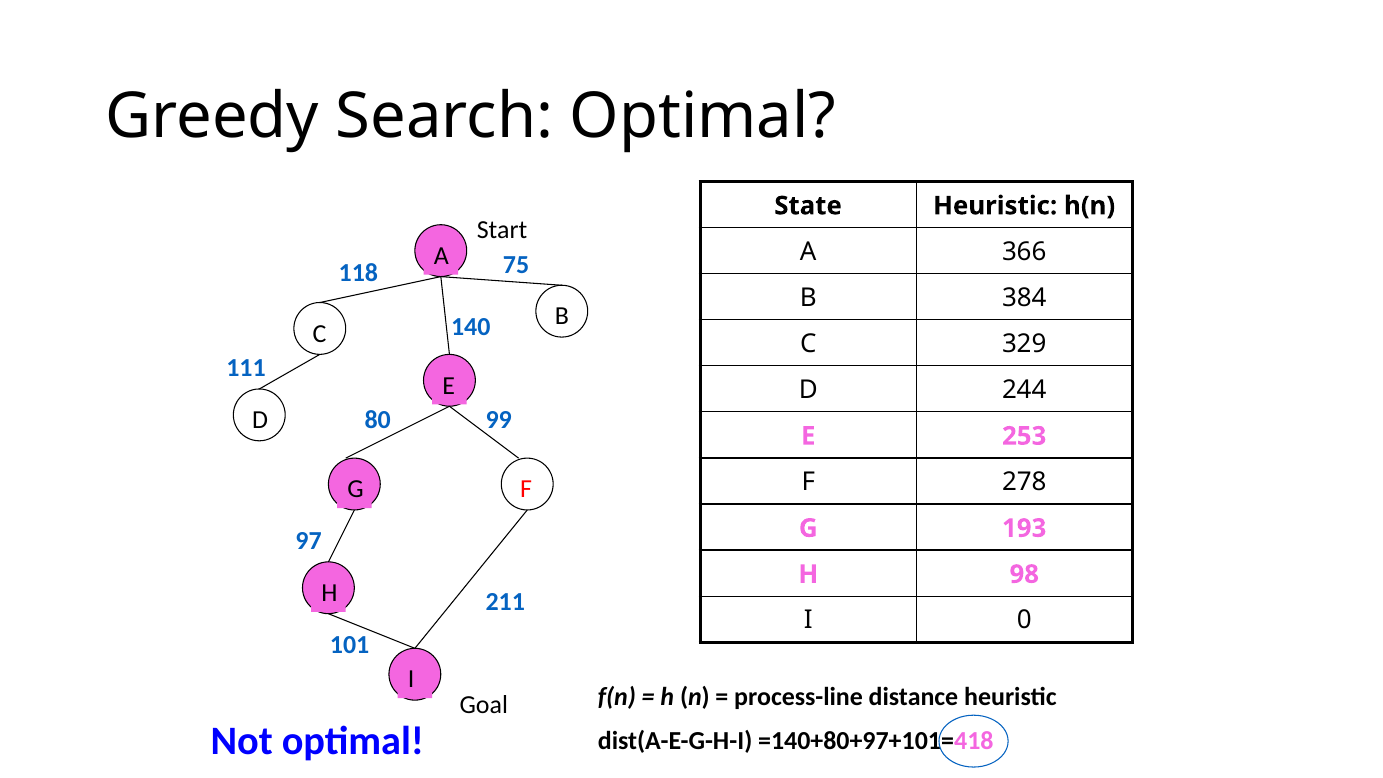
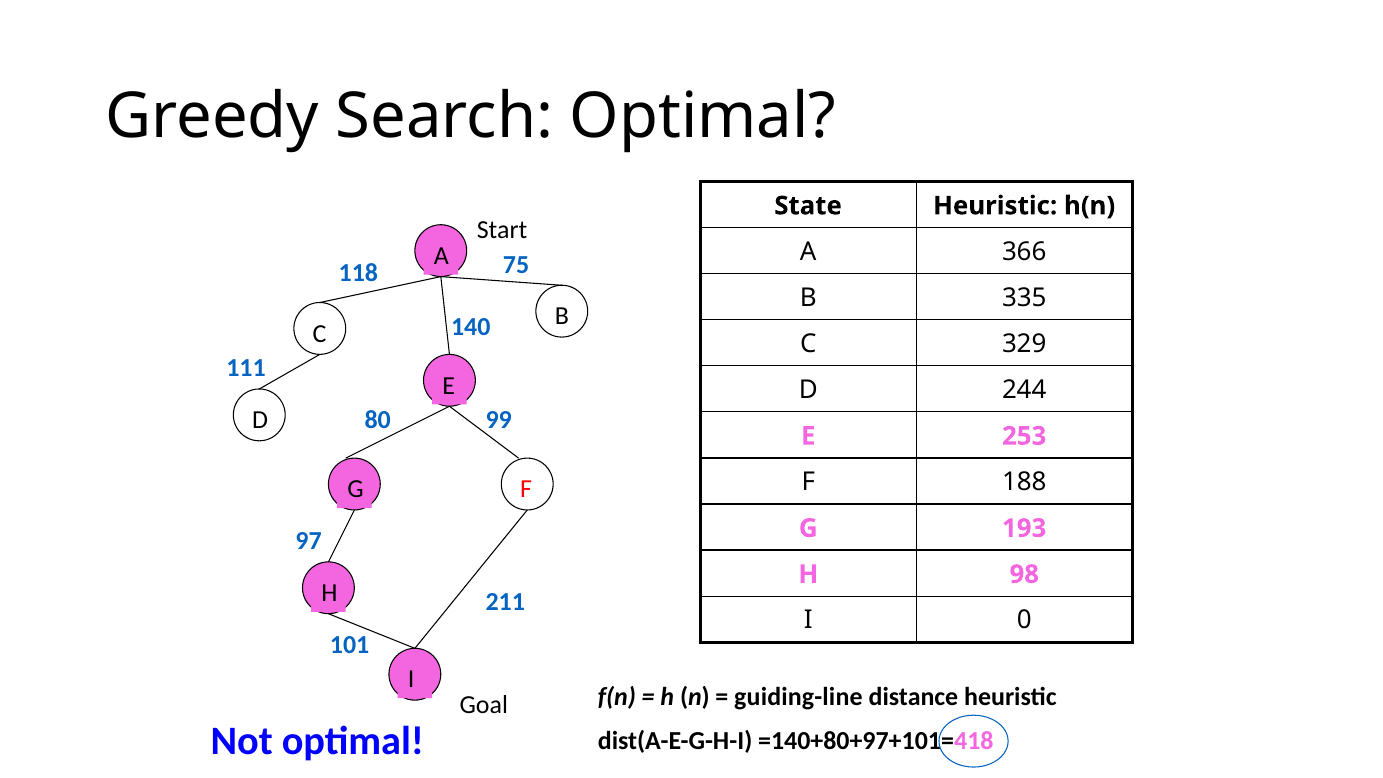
384: 384 -> 335
278: 278 -> 188
process-line: process-line -> guiding-line
